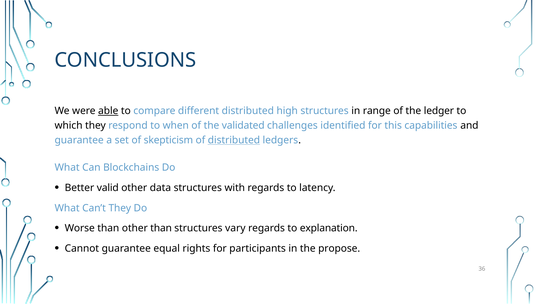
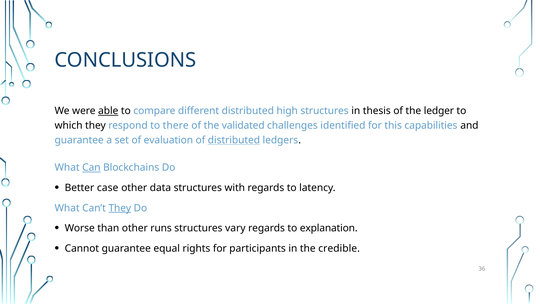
range: range -> thesis
when: when -> there
skepticism: skepticism -> evaluation
Can underline: none -> present
valid: valid -> case
They at (120, 208) underline: none -> present
other than: than -> runs
propose: propose -> credible
